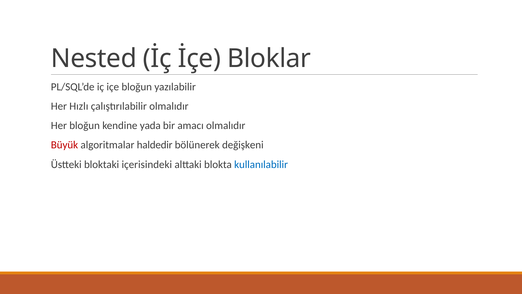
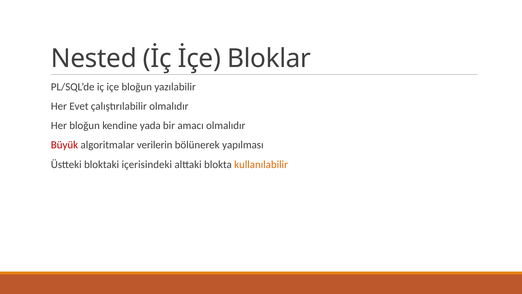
Hızlı: Hızlı -> Evet
haldedir: haldedir -> verilerin
değişkeni: değişkeni -> yapılması
kullanılabilir colour: blue -> orange
